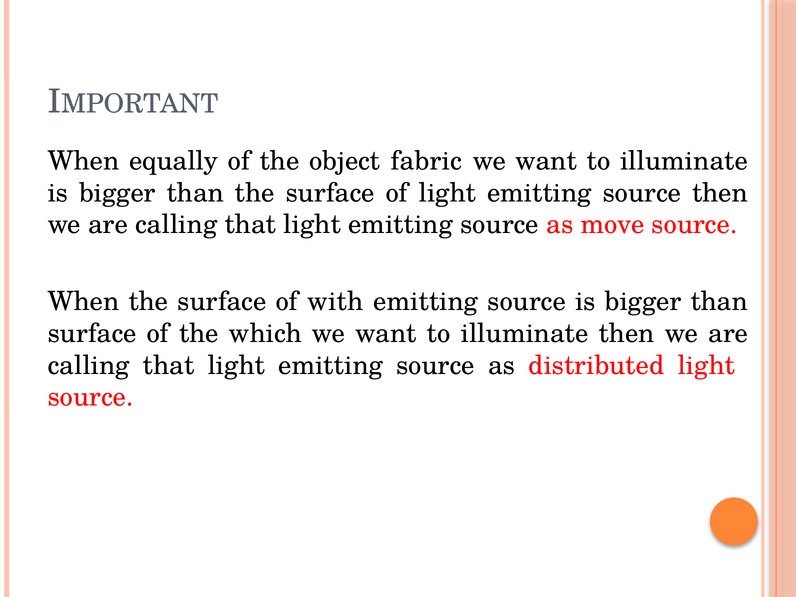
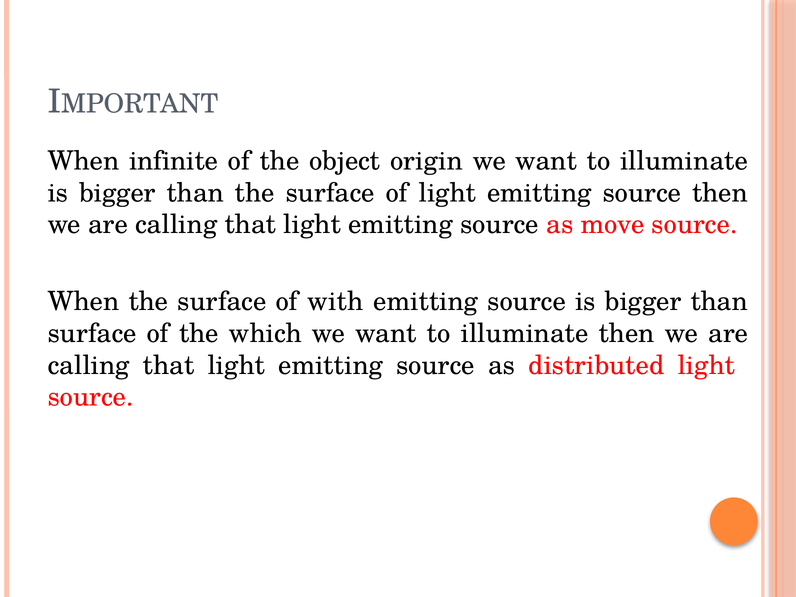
equally: equally -> infinite
fabric: fabric -> origin
